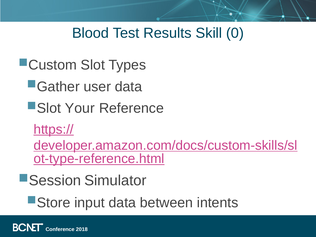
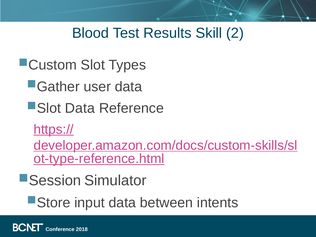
0: 0 -> 2
Your at (80, 108): Your -> Data
